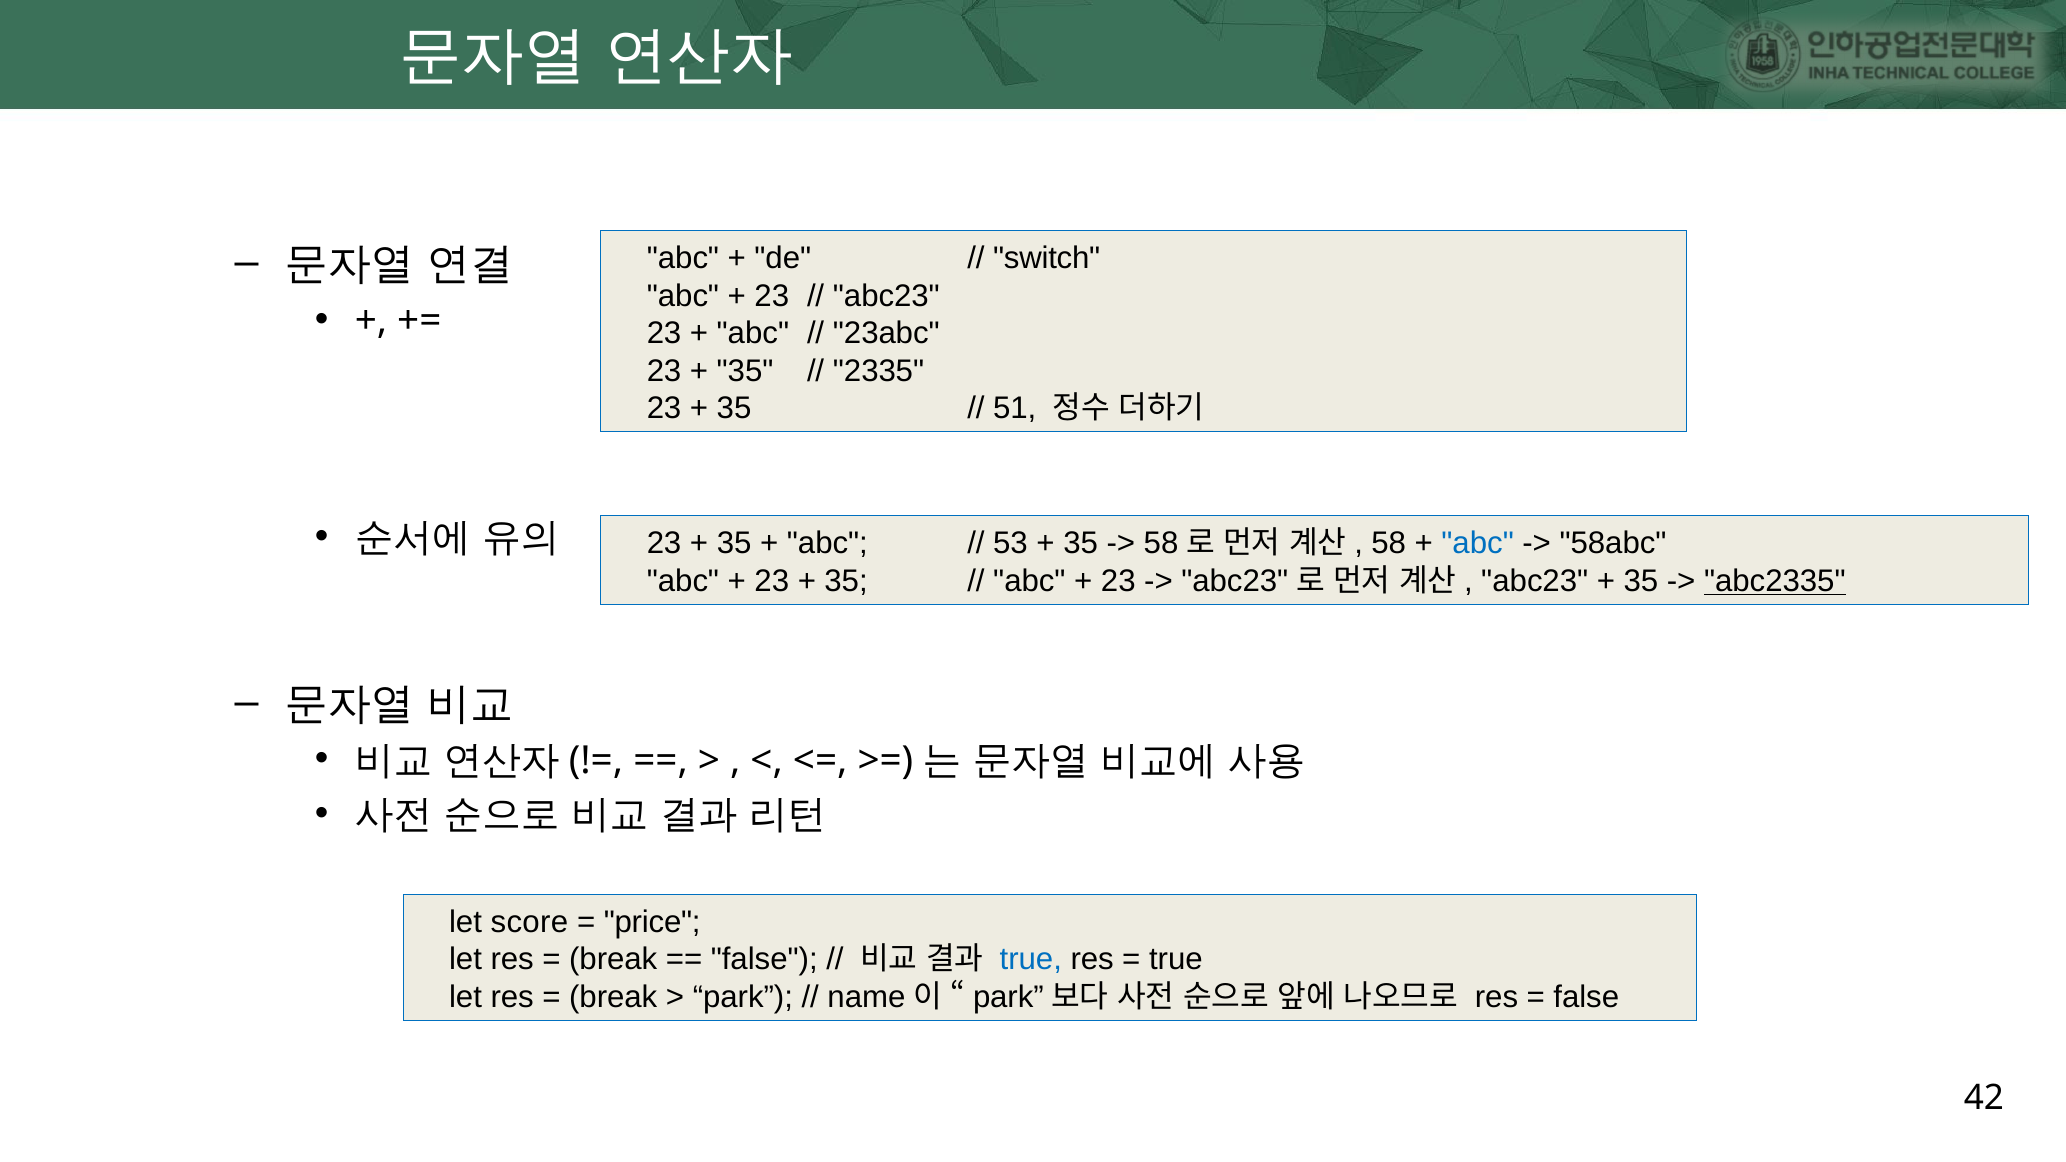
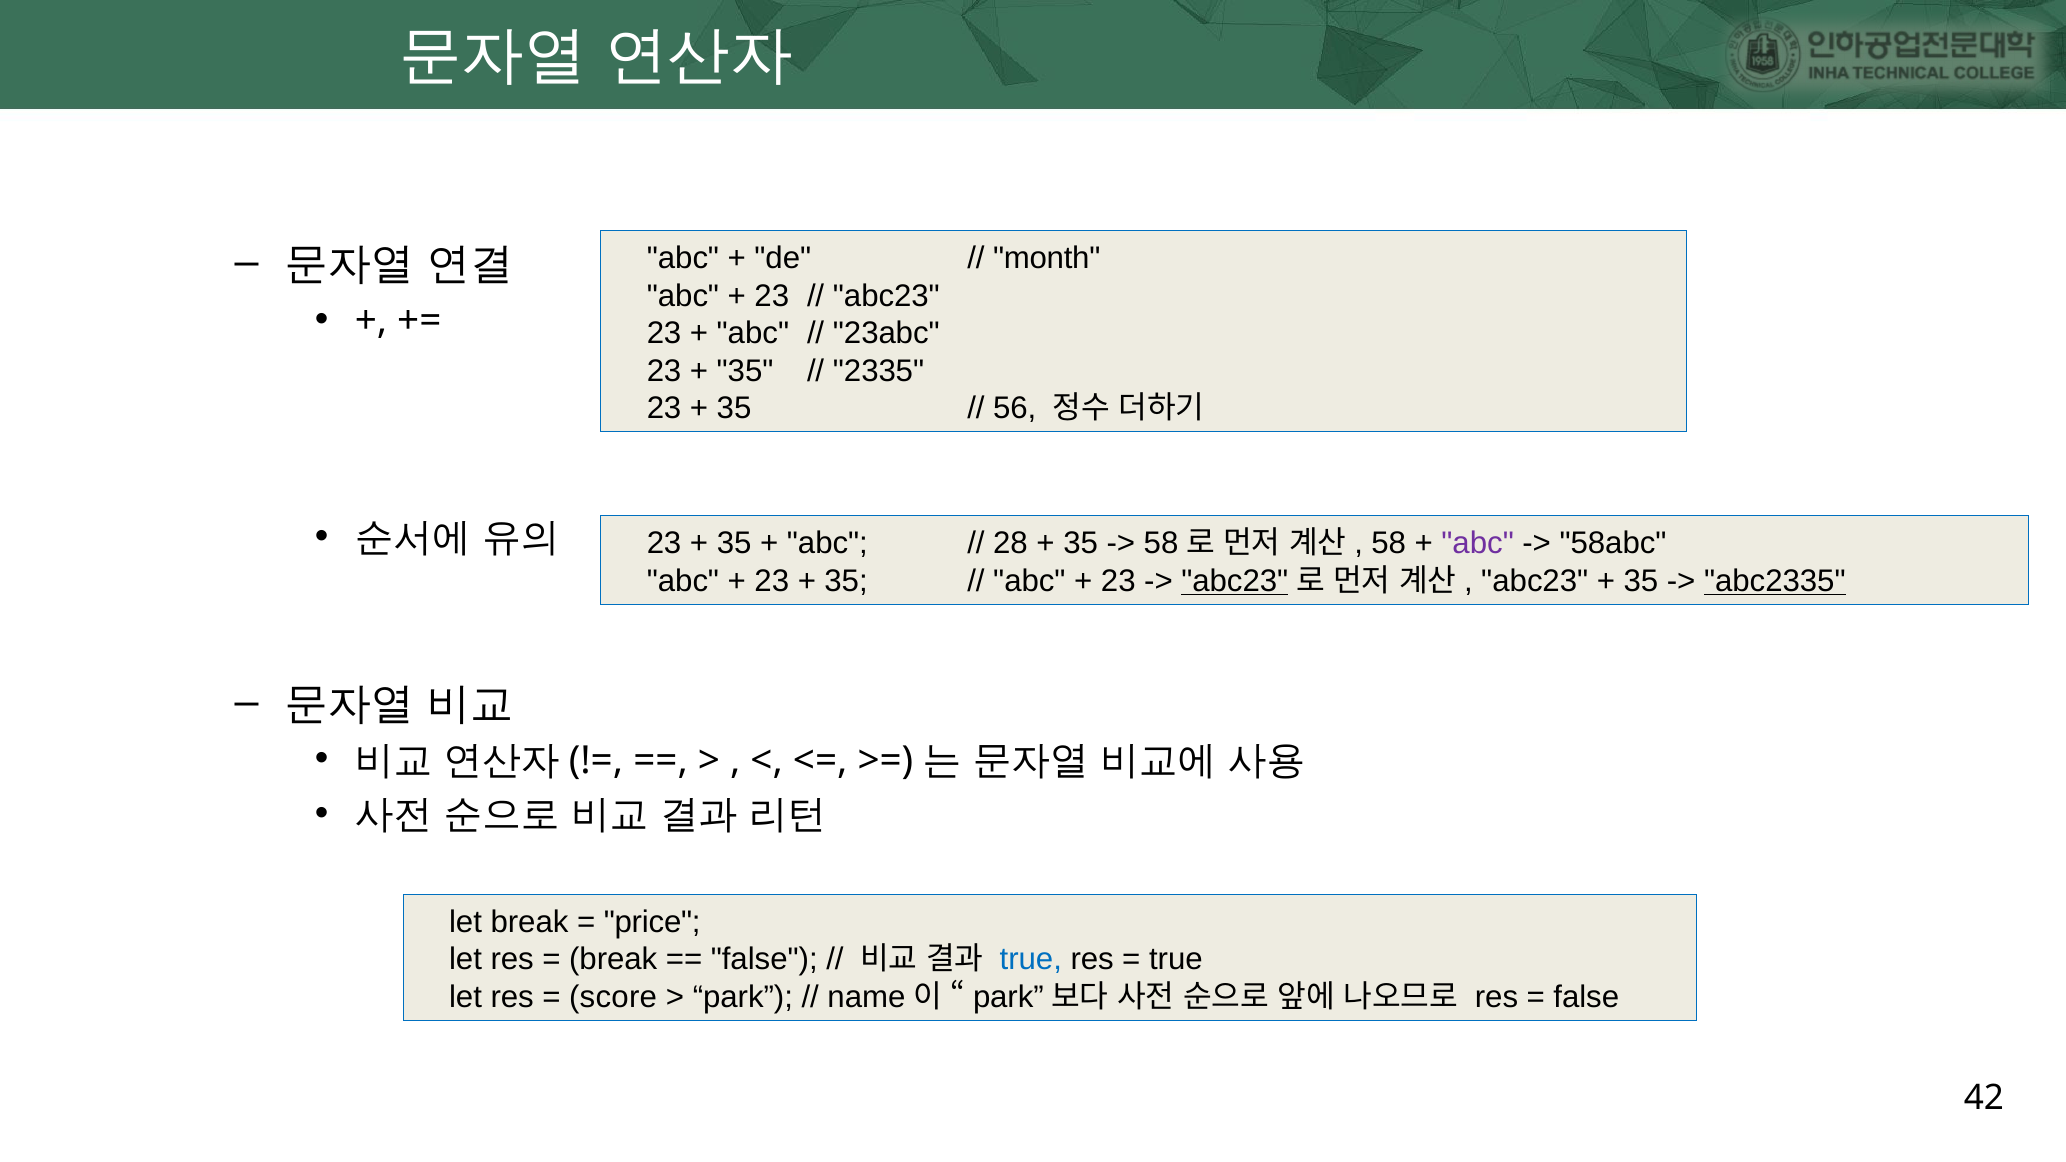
switch: switch -> month
51: 51 -> 56
53: 53 -> 28
abc at (1478, 544) colour: blue -> purple
abc23 at (1235, 581) underline: none -> present
let score: score -> break
break at (613, 997): break -> score
